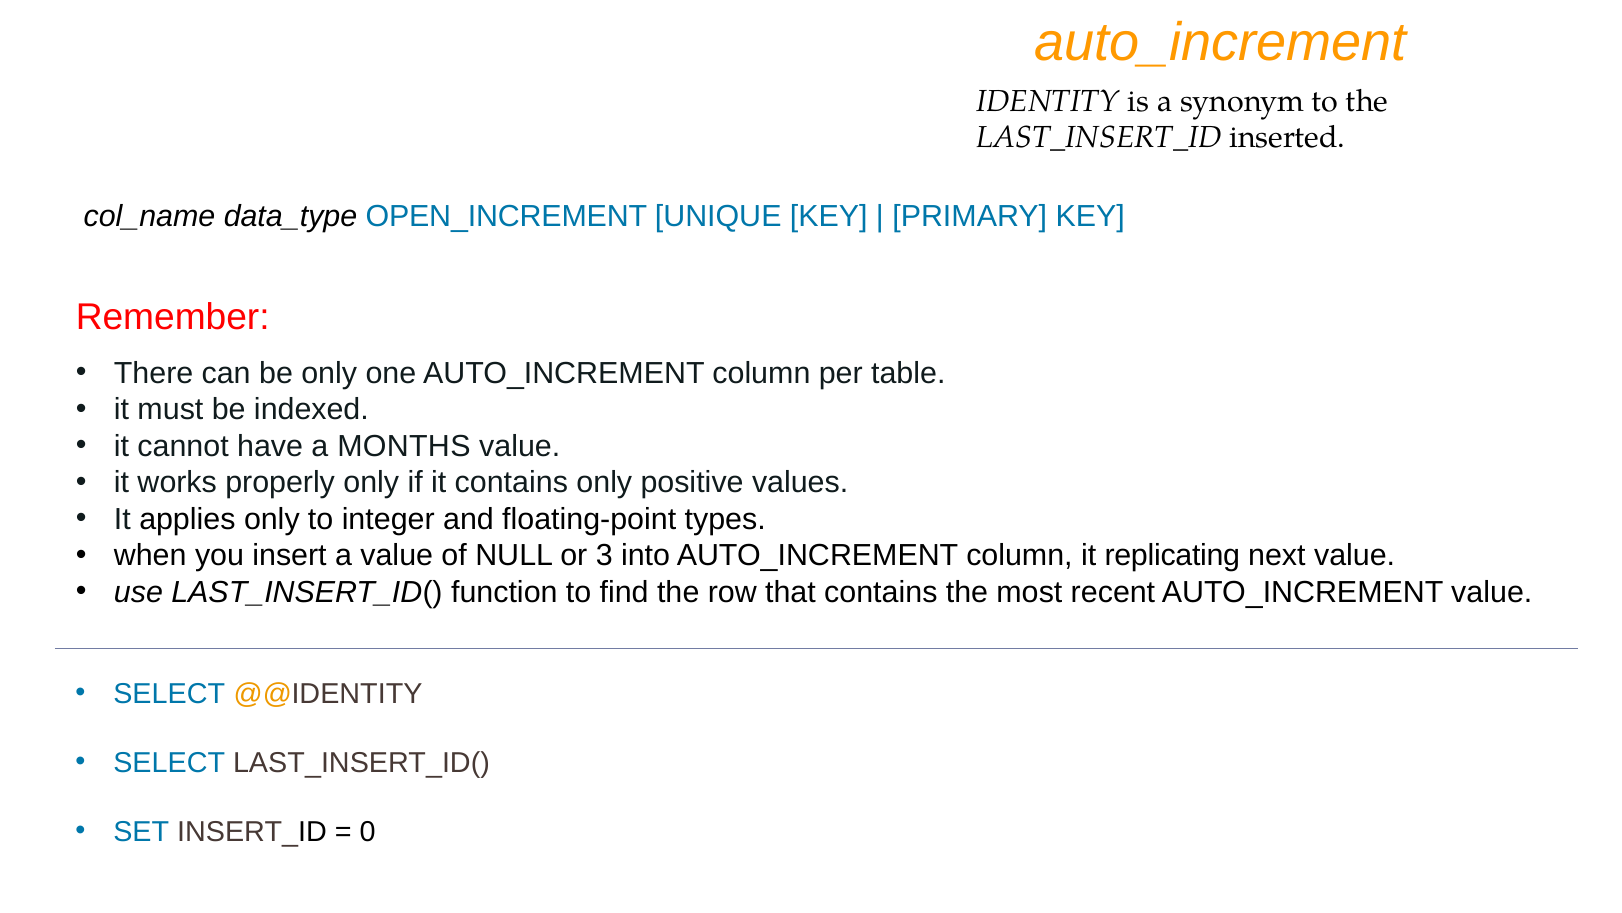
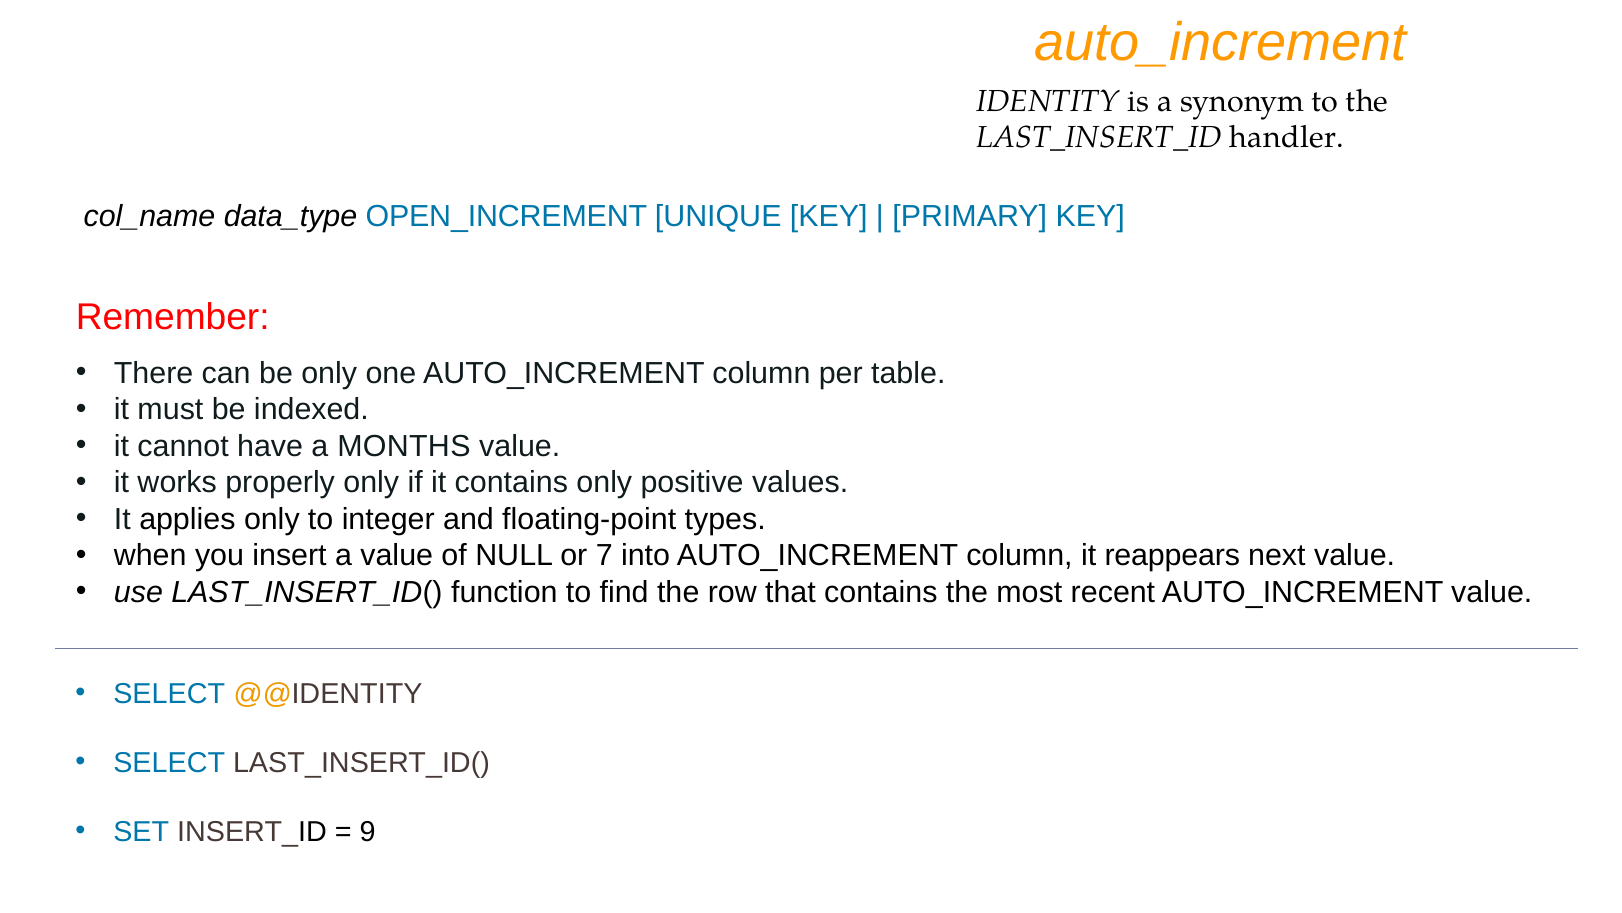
inserted: inserted -> handler
3: 3 -> 7
replicating: replicating -> reappears
0: 0 -> 9
